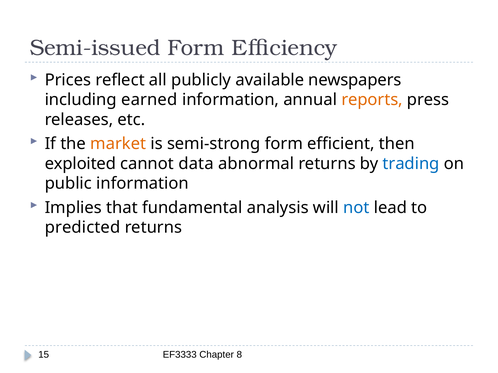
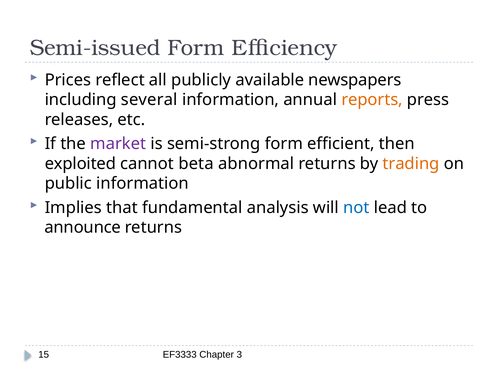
earned: earned -> several
market colour: orange -> purple
data: data -> beta
trading colour: blue -> orange
predicted: predicted -> announce
8: 8 -> 3
